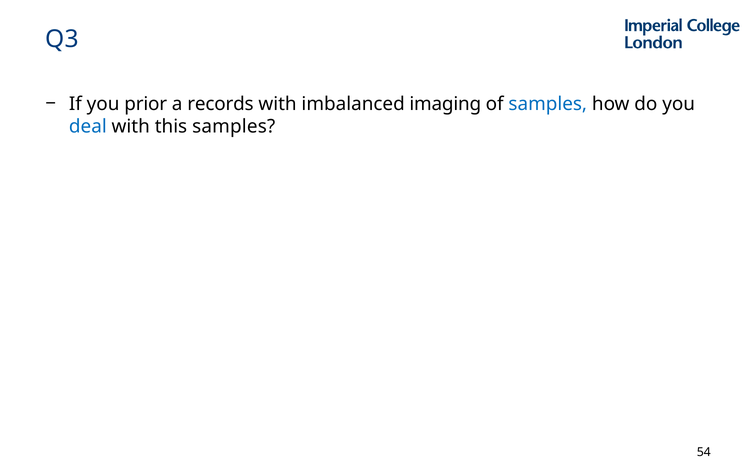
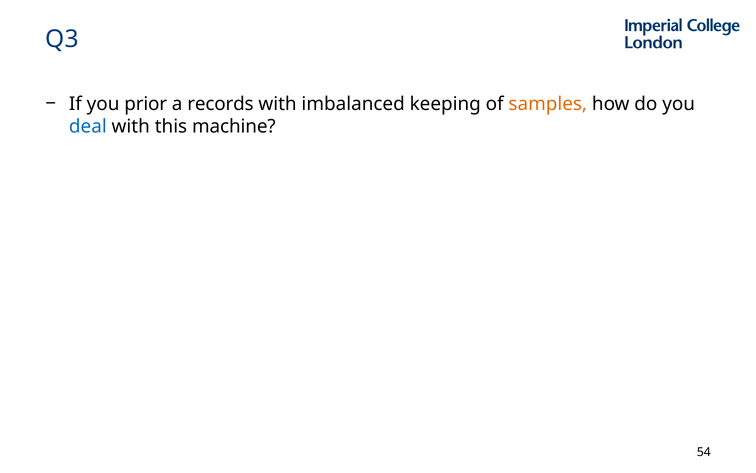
imaging: imaging -> keeping
samples at (548, 104) colour: blue -> orange
this samples: samples -> machine
